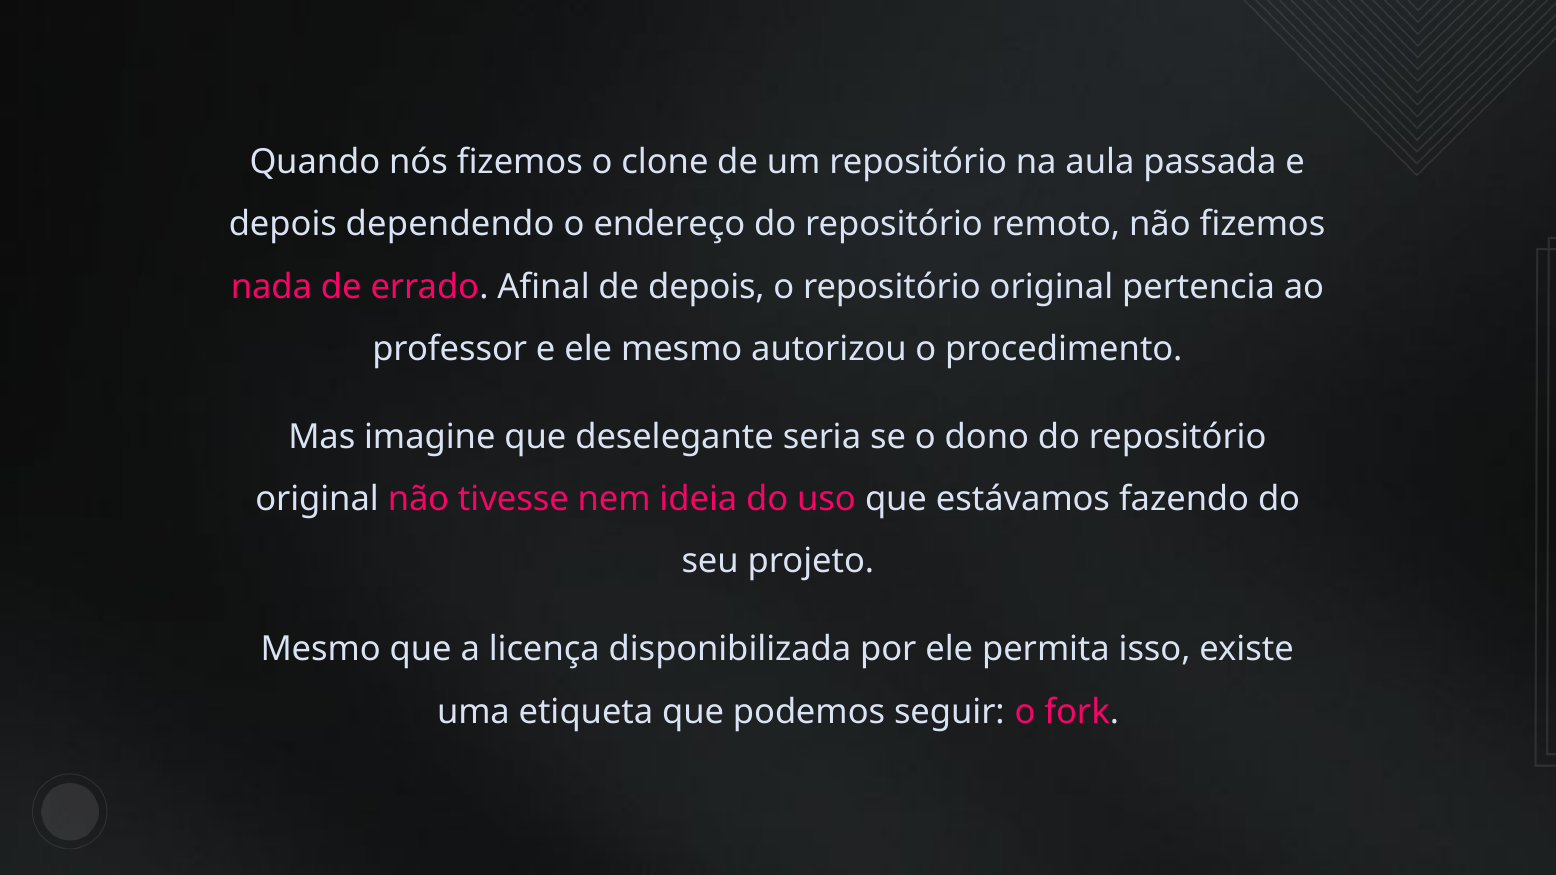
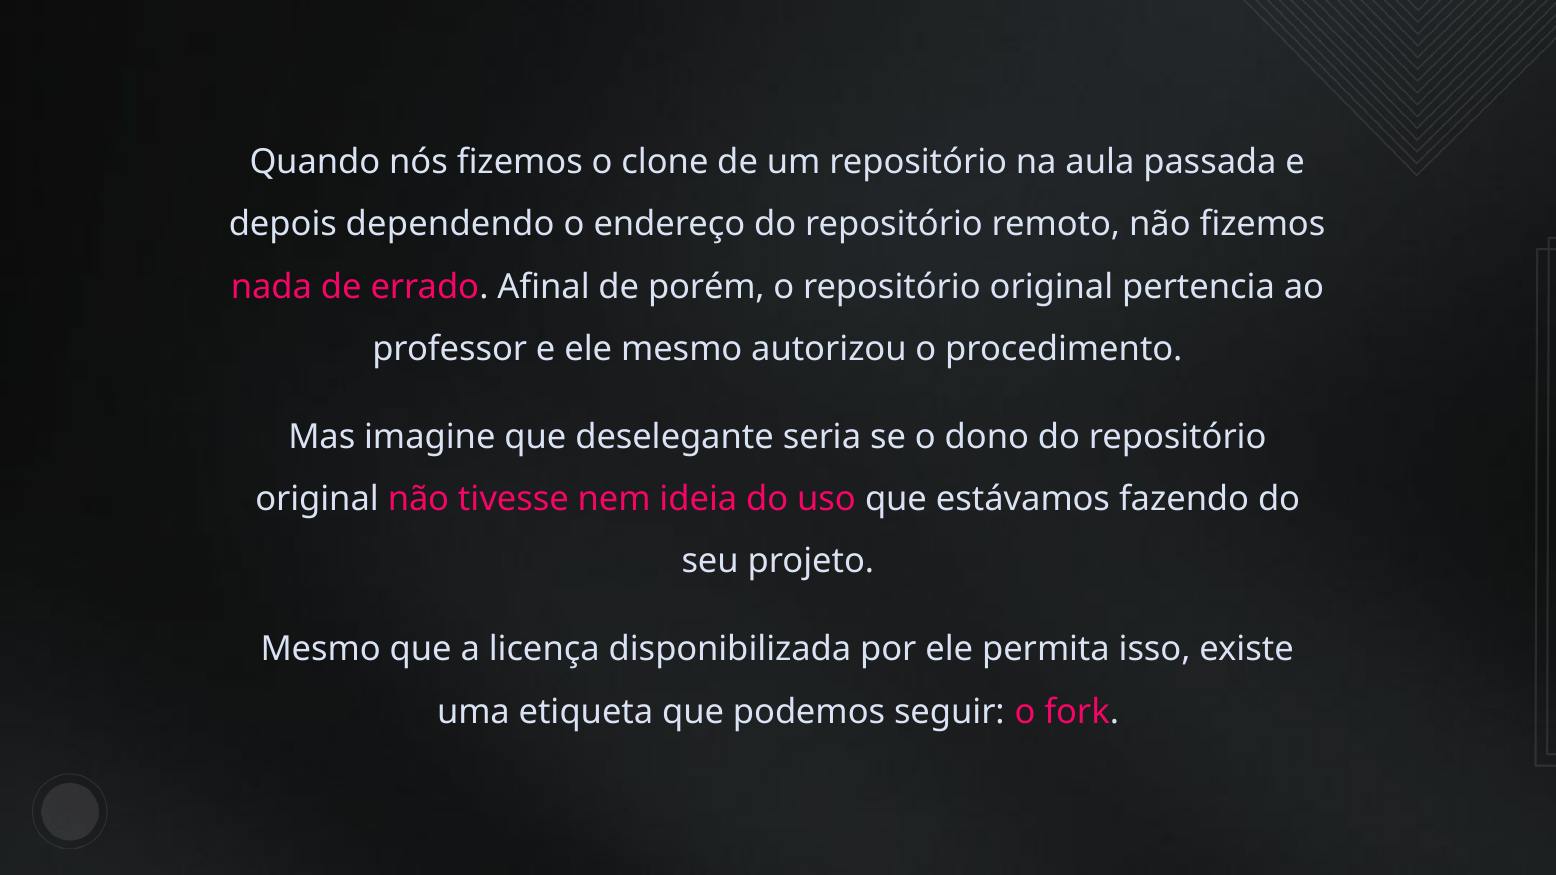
de depois: depois -> porém
